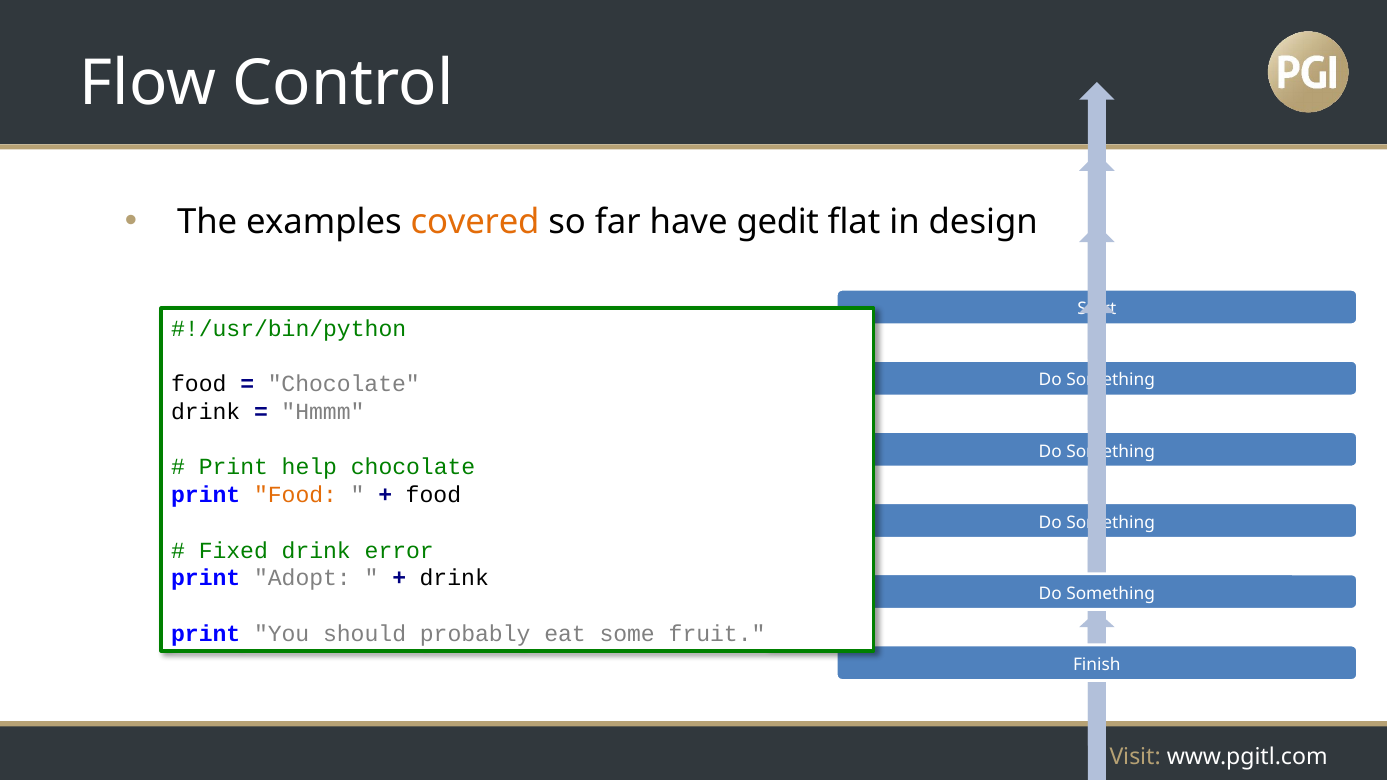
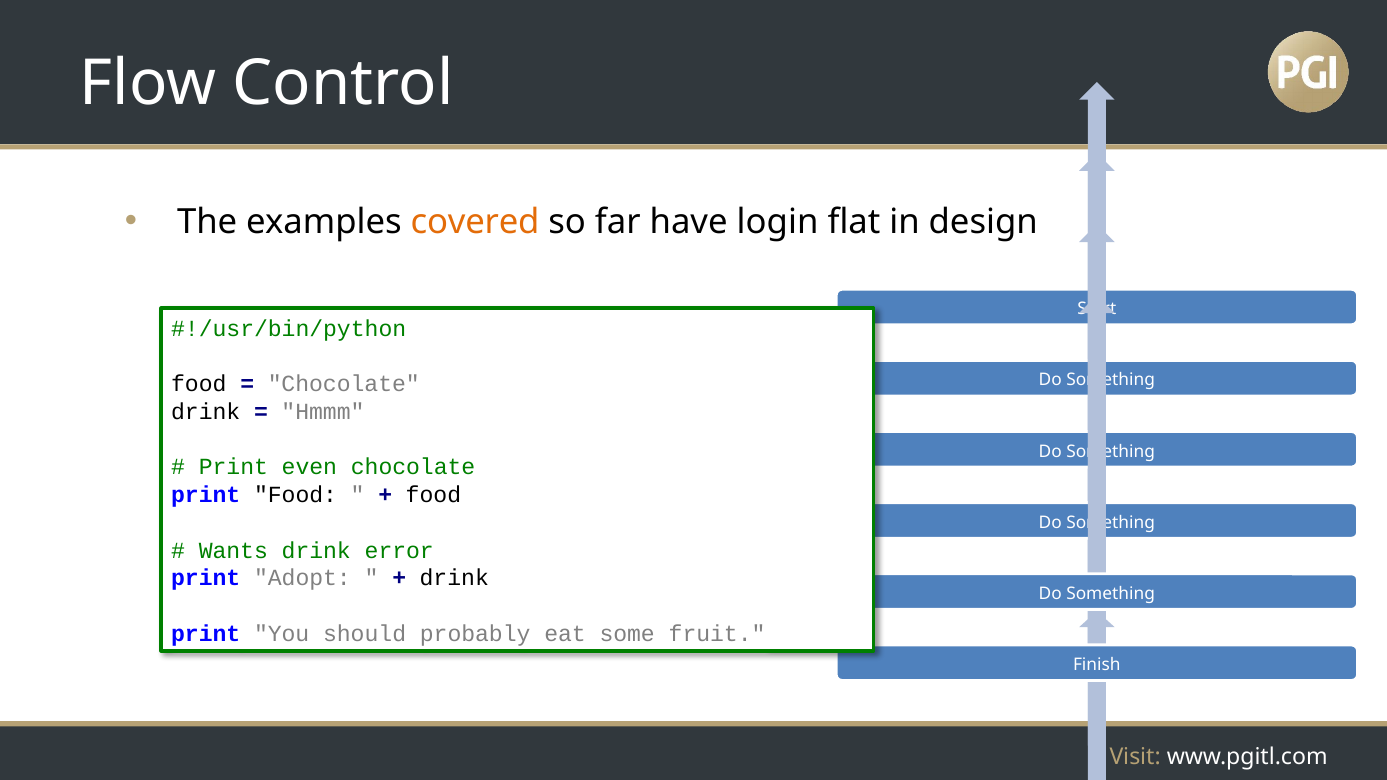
gedit: gedit -> login
help: help -> even
Food at (296, 495) colour: orange -> black
Fixed: Fixed -> Wants
